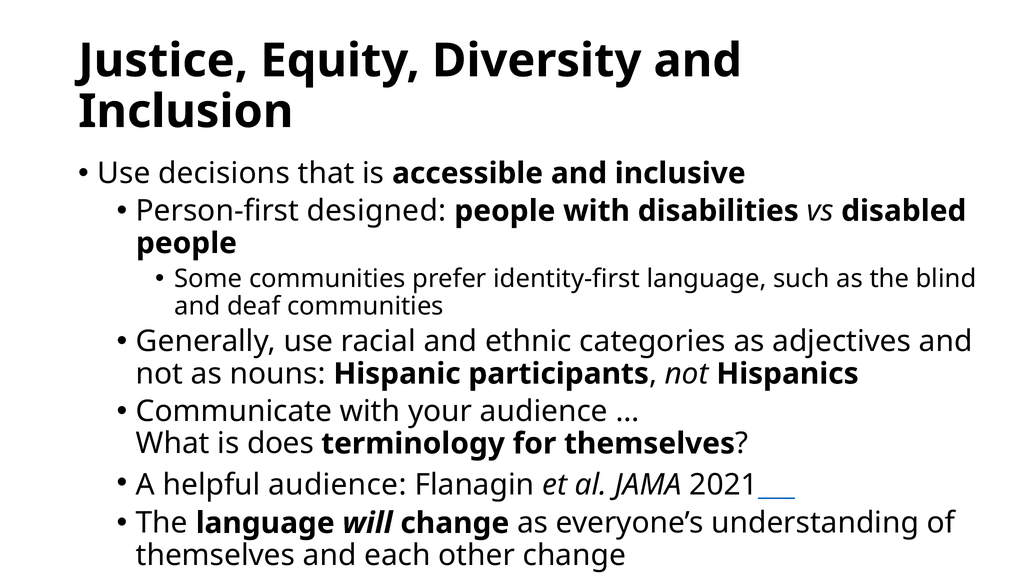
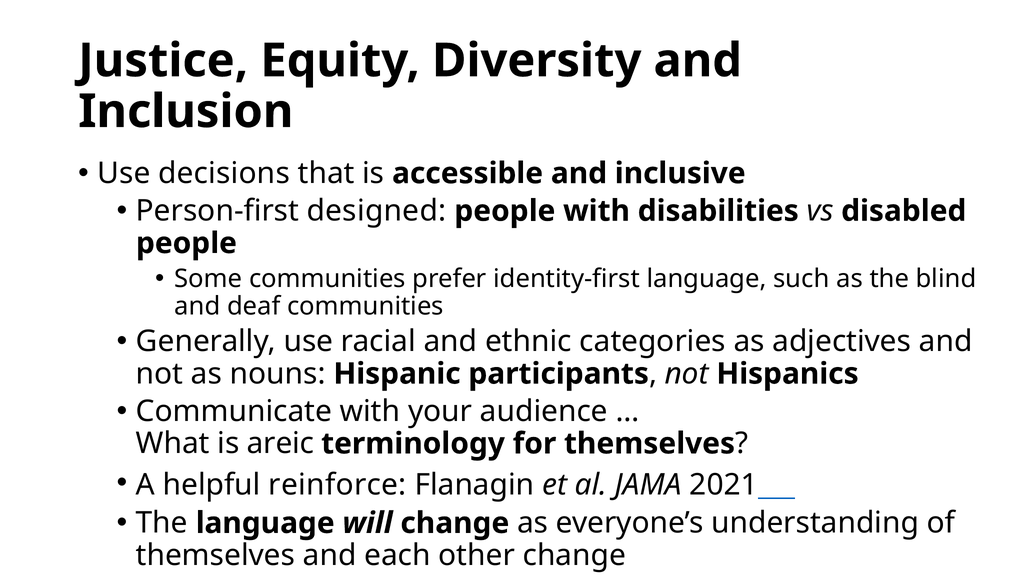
does: does -> areic
helpful audience: audience -> reinforce
